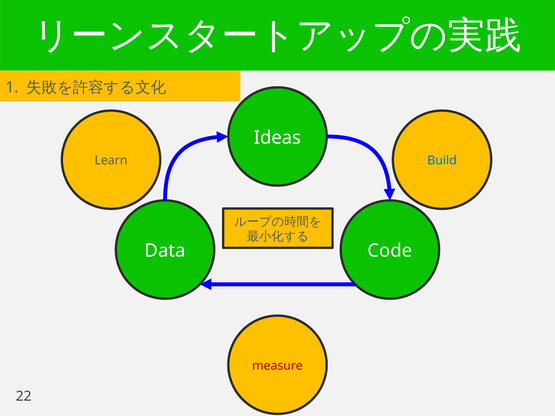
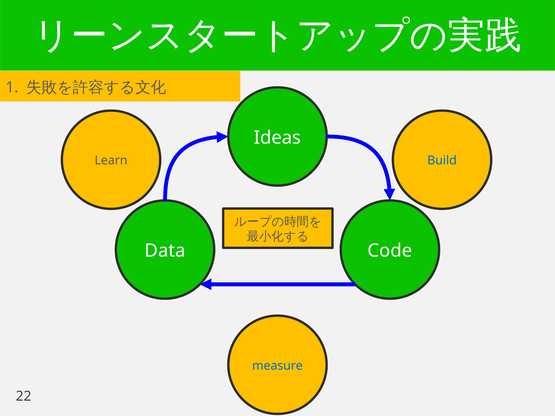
measure colour: red -> blue
